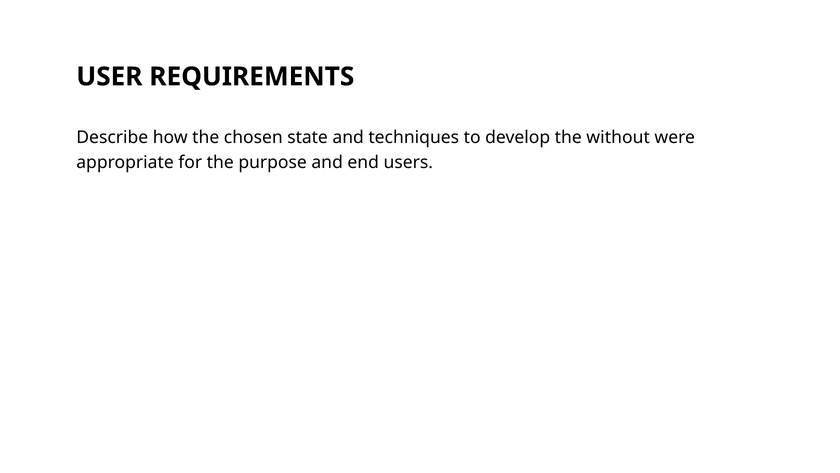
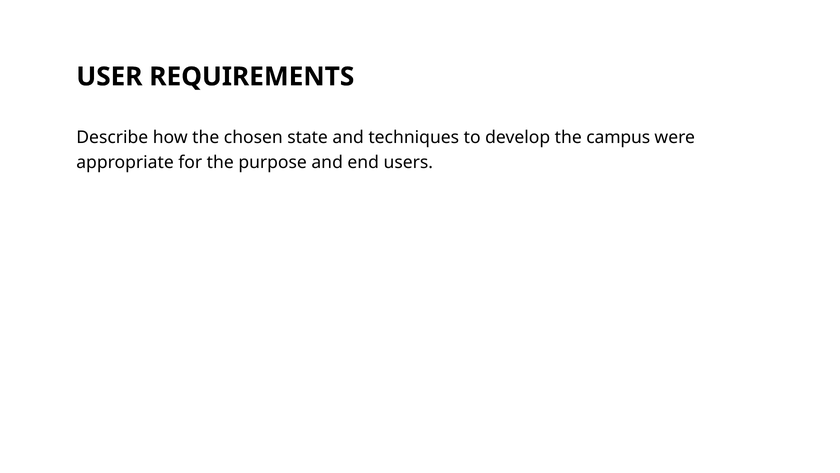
without: without -> campus
